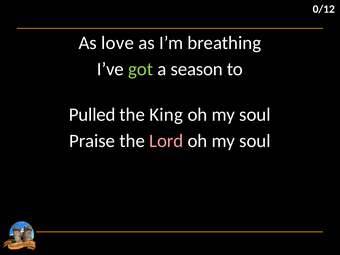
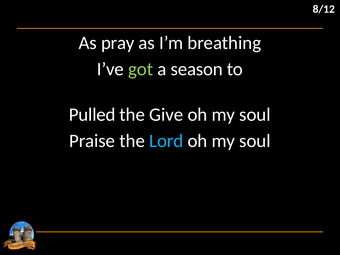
0/12: 0/12 -> 8/12
love: love -> pray
King: King -> Give
Lord colour: pink -> light blue
